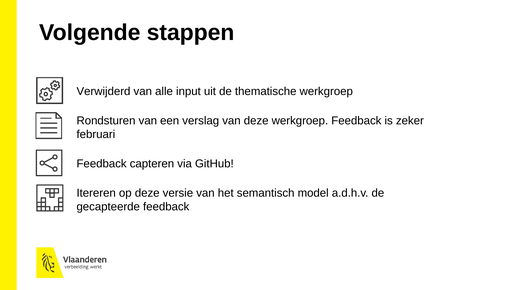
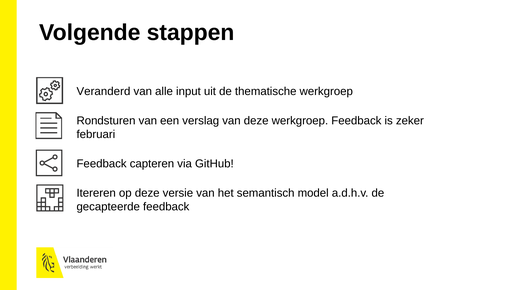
Verwijderd: Verwijderd -> Veranderd
